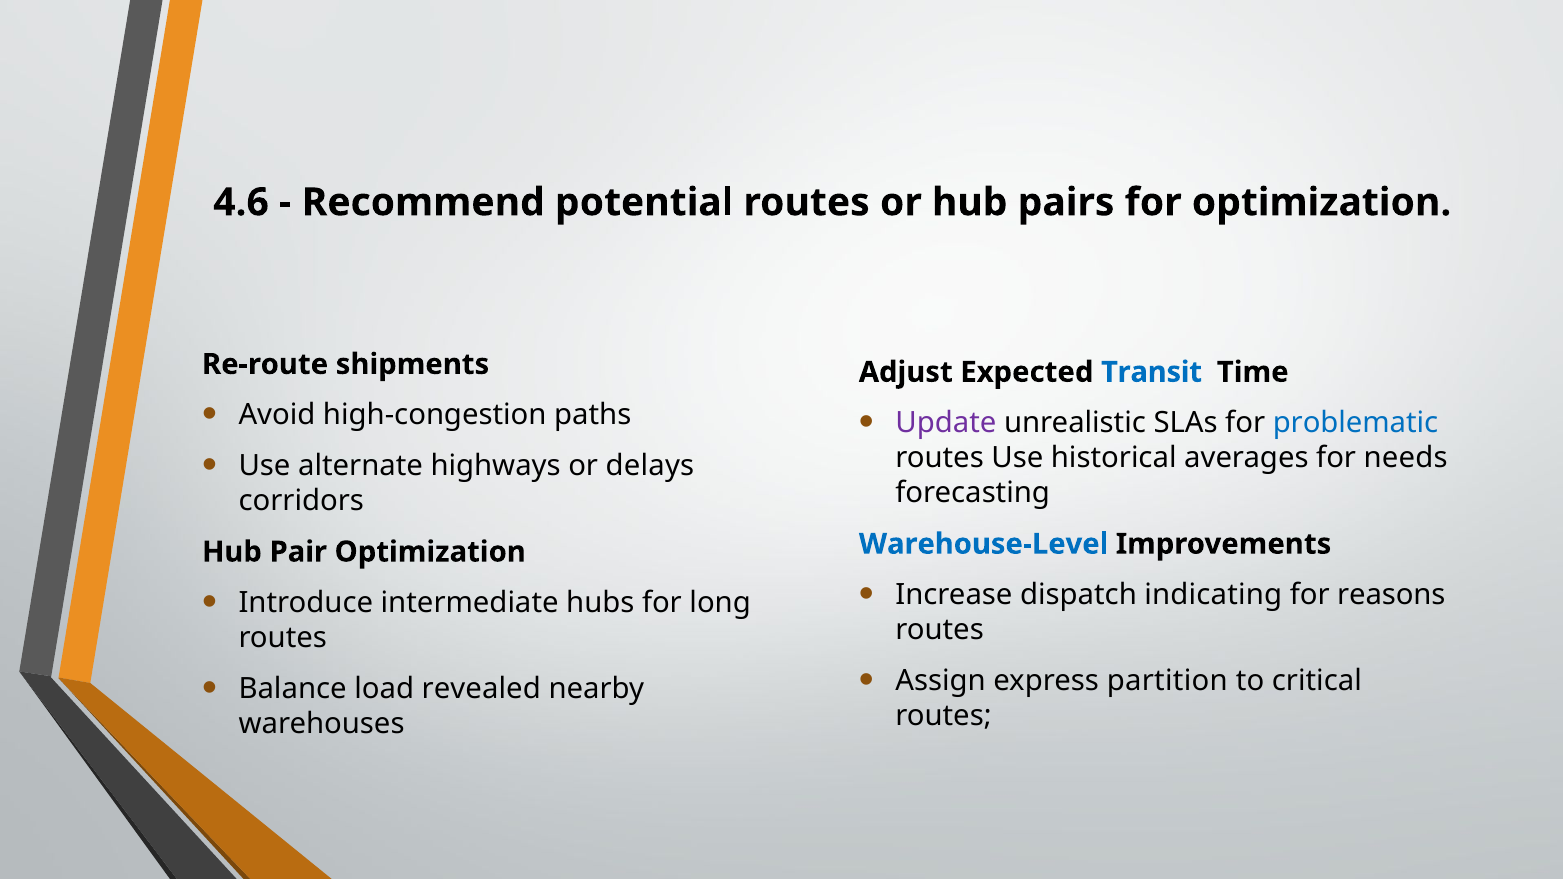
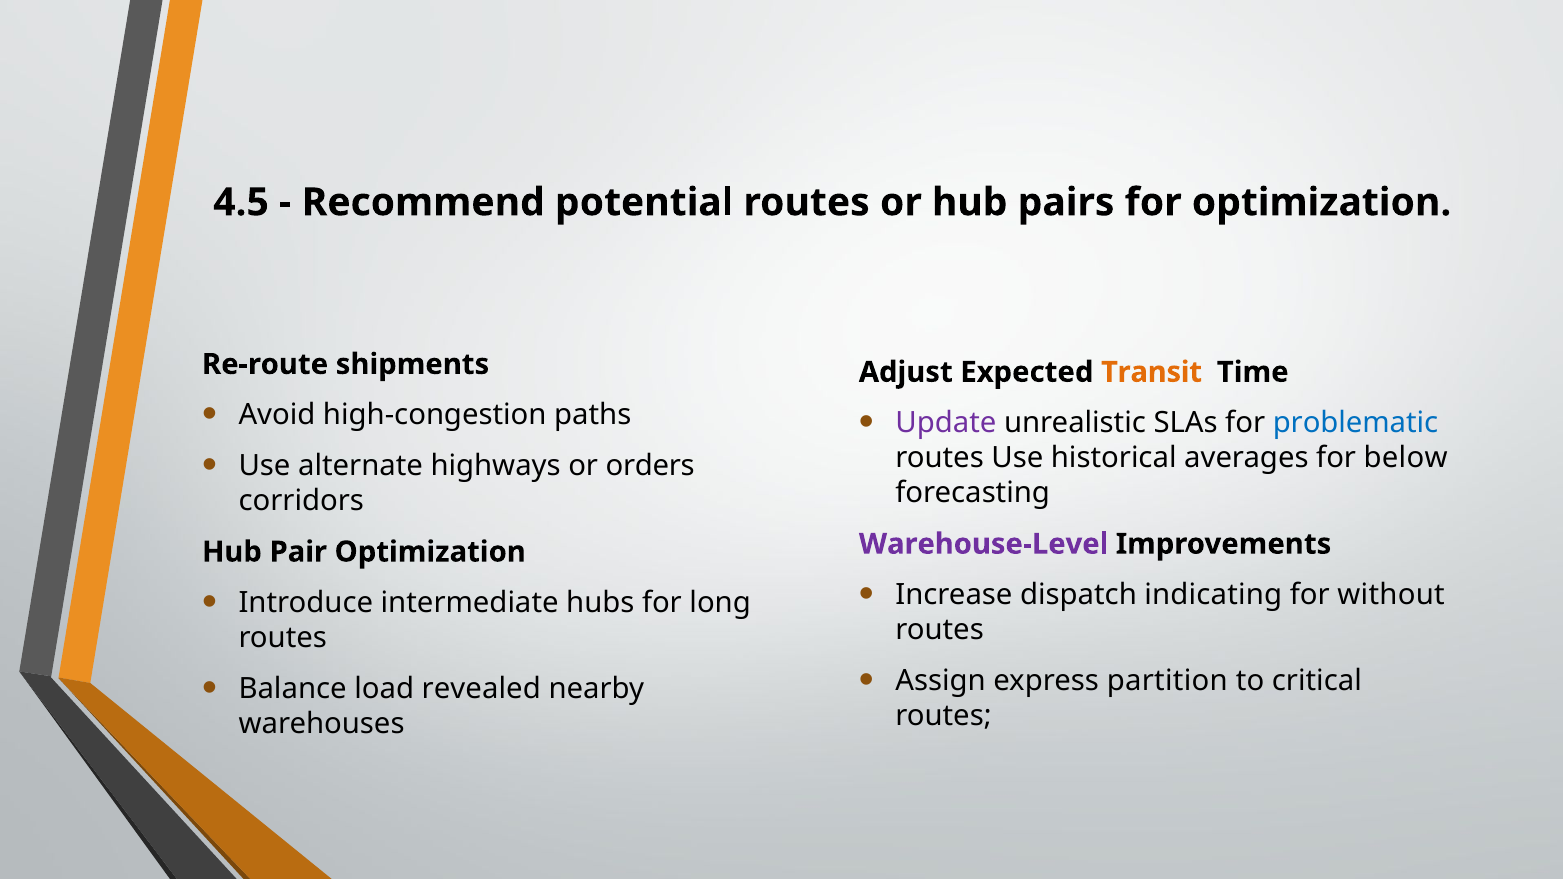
4.6: 4.6 -> 4.5
Transit colour: blue -> orange
delays: delays -> orders
needs: needs -> below
Warehouse-Level colour: blue -> purple
reasons: reasons -> without
